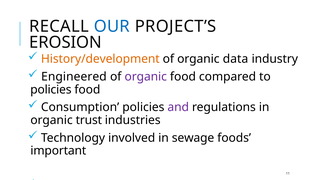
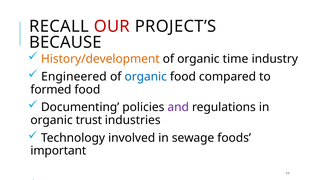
OUR colour: blue -> red
EROSION: EROSION -> BECAUSE
data: data -> time
organic at (146, 76) colour: purple -> blue
policies at (51, 89): policies -> formed
Consumption: Consumption -> Documenting
